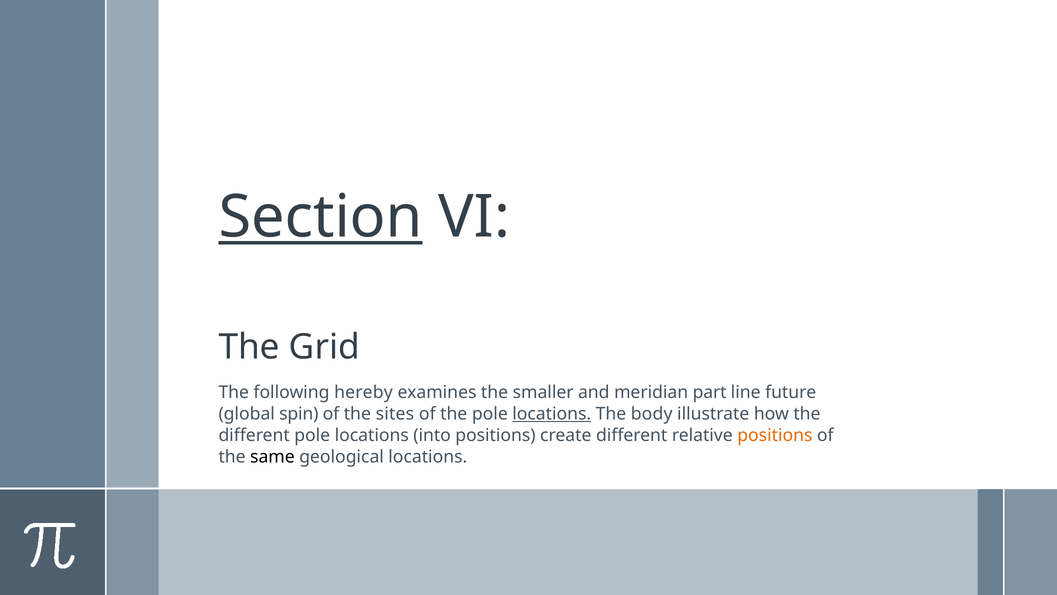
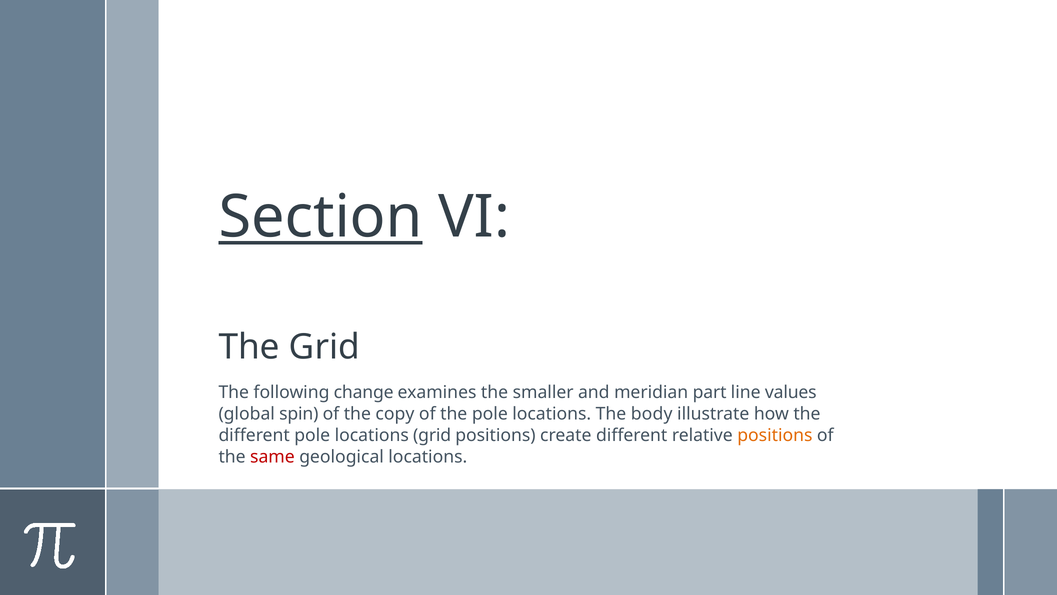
hereby: hereby -> change
future: future -> values
sites: sites -> copy
locations at (552, 414) underline: present -> none
locations into: into -> grid
same colour: black -> red
